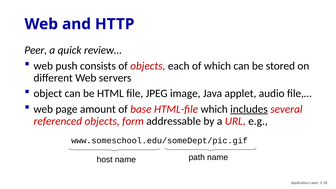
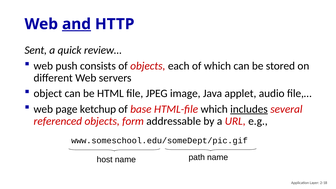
and underline: none -> present
Peer: Peer -> Sent
amount: amount -> ketchup
